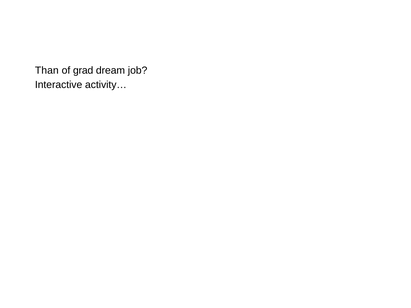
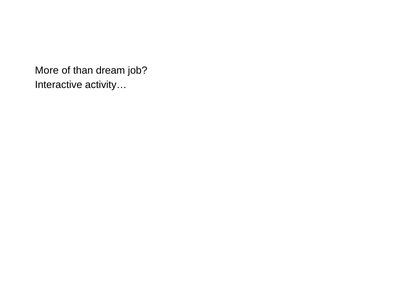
Than: Than -> More
grad: grad -> than
